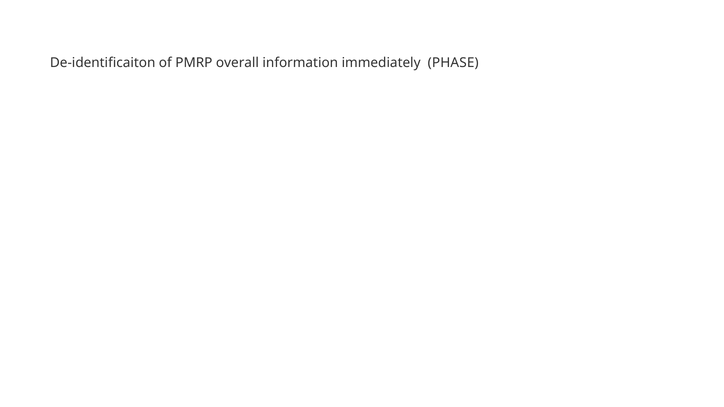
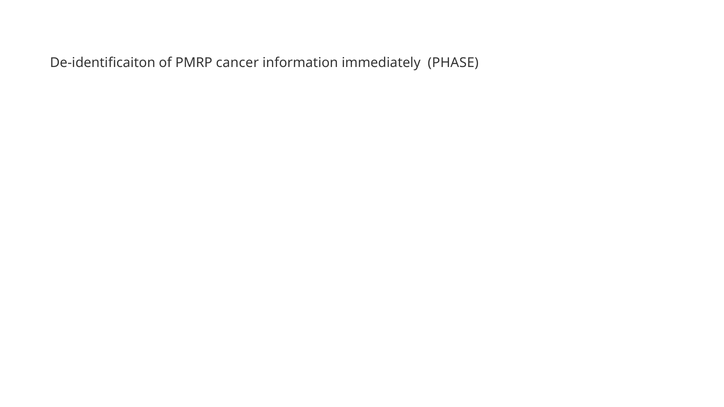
overall: overall -> cancer
